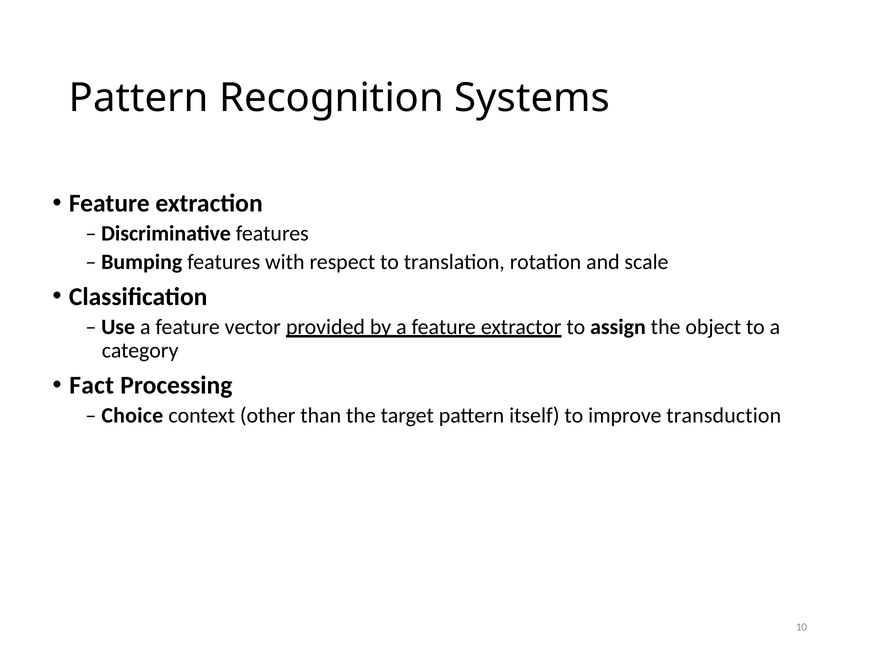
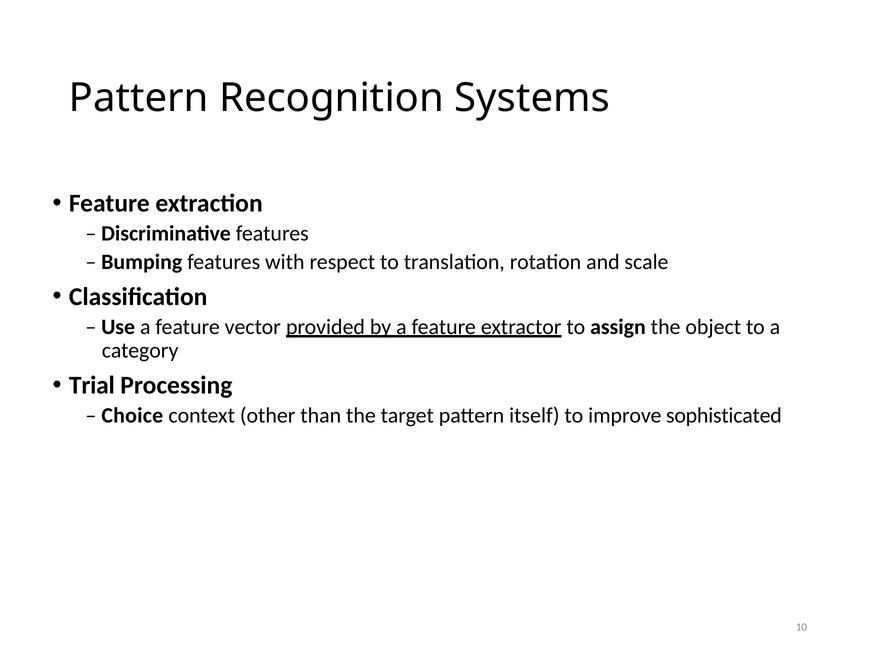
Fact: Fact -> Trial
transduction: transduction -> sophisticated
